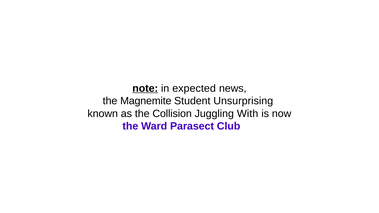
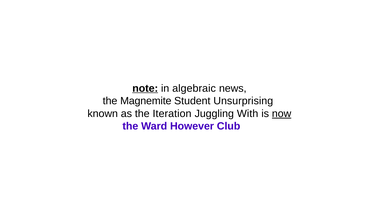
expected: expected -> algebraic
Collision: Collision -> Iteration
now underline: none -> present
Parasect: Parasect -> However
